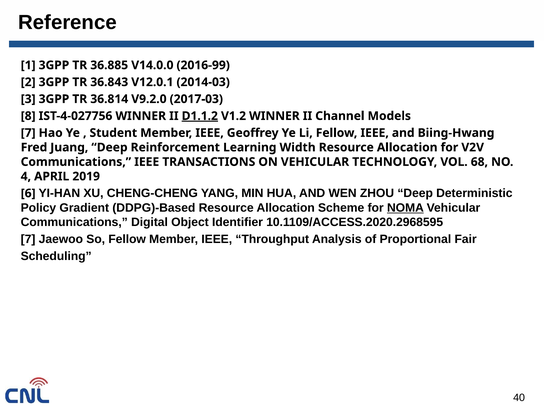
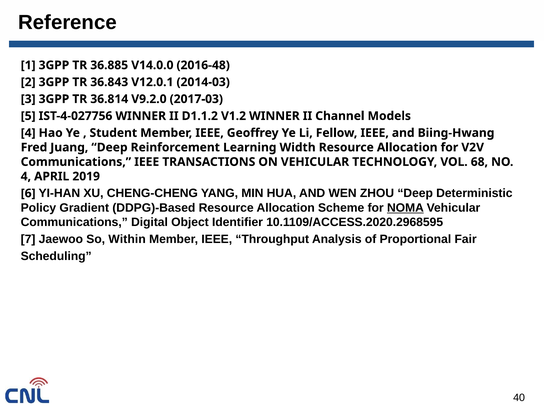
2016-99: 2016-99 -> 2016-48
8: 8 -> 5
D1.1.2 underline: present -> none
7 at (28, 133): 7 -> 4
So Fellow: Fellow -> Within
